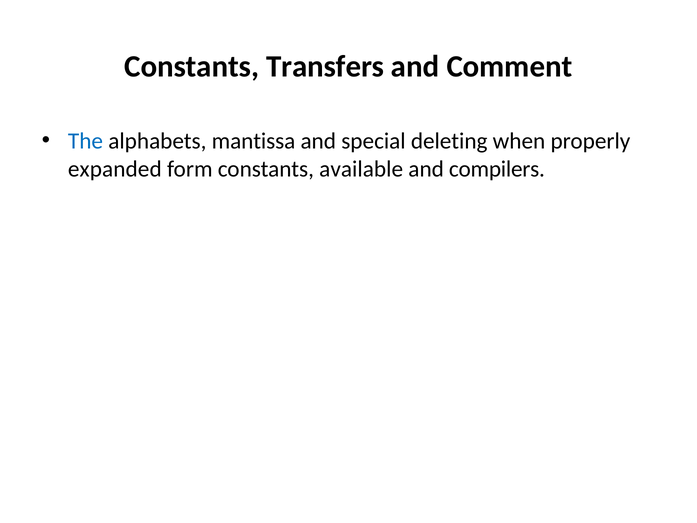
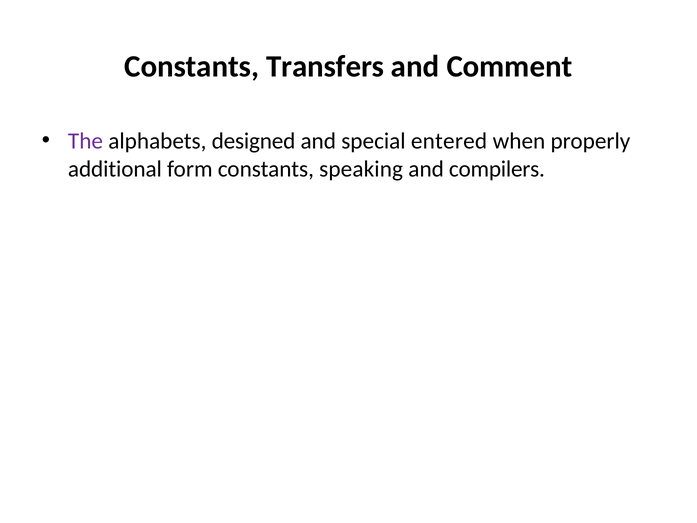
The colour: blue -> purple
mantissa: mantissa -> designed
deleting: deleting -> entered
expanded: expanded -> additional
available: available -> speaking
